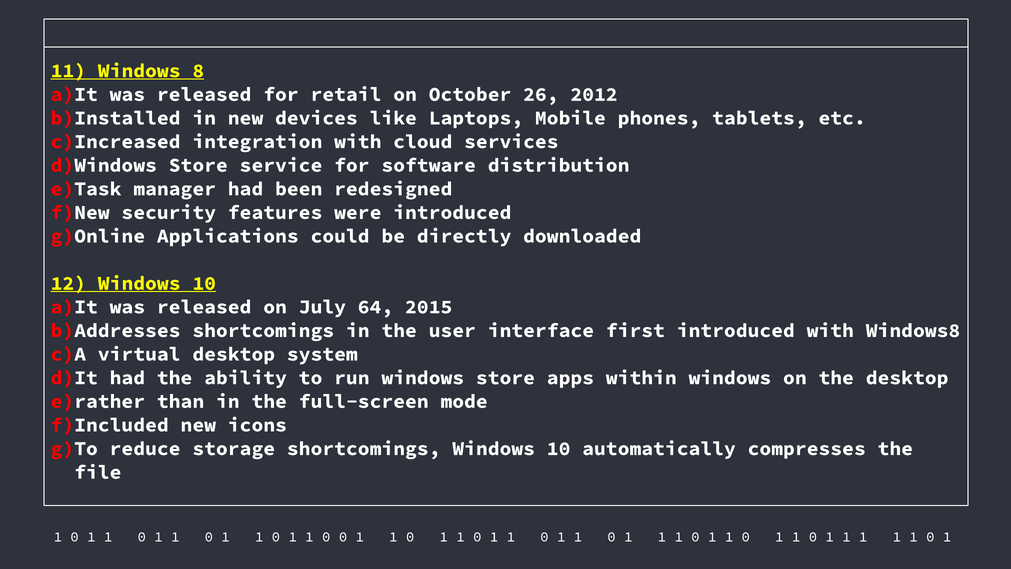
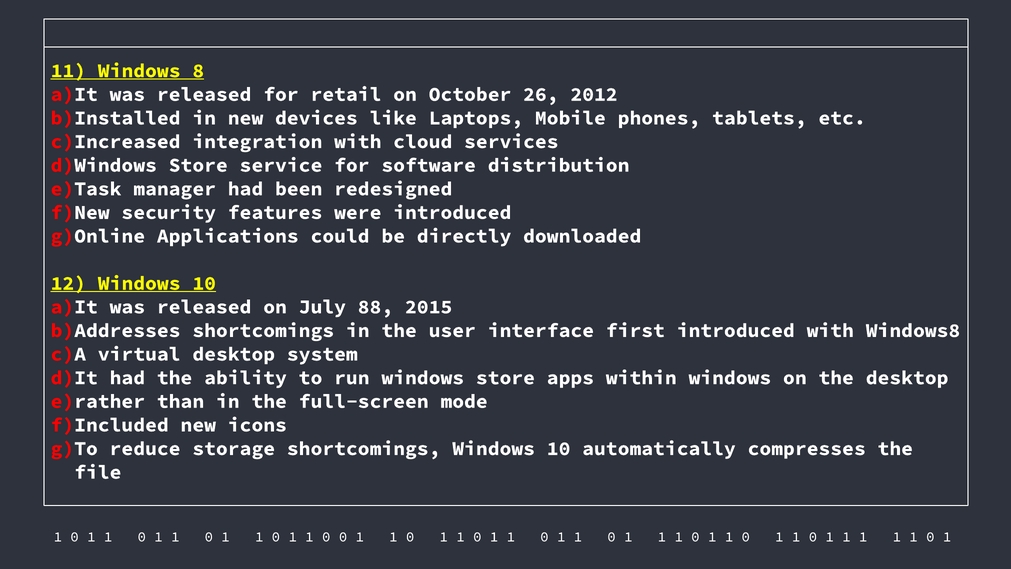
64: 64 -> 88
